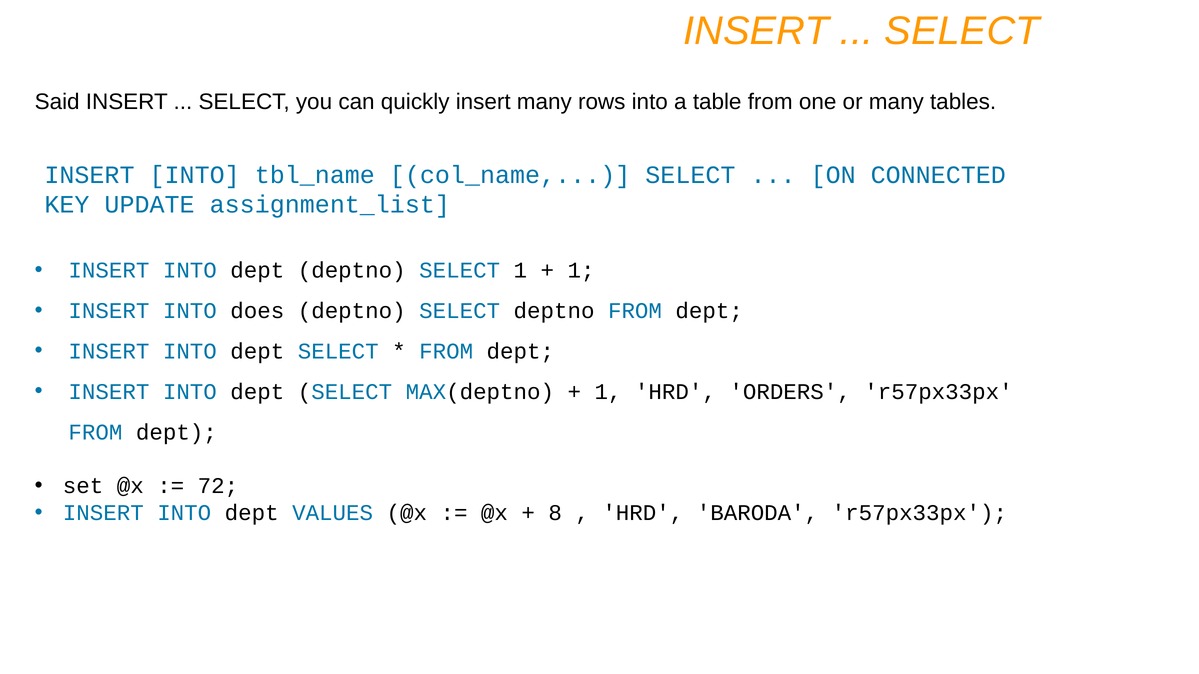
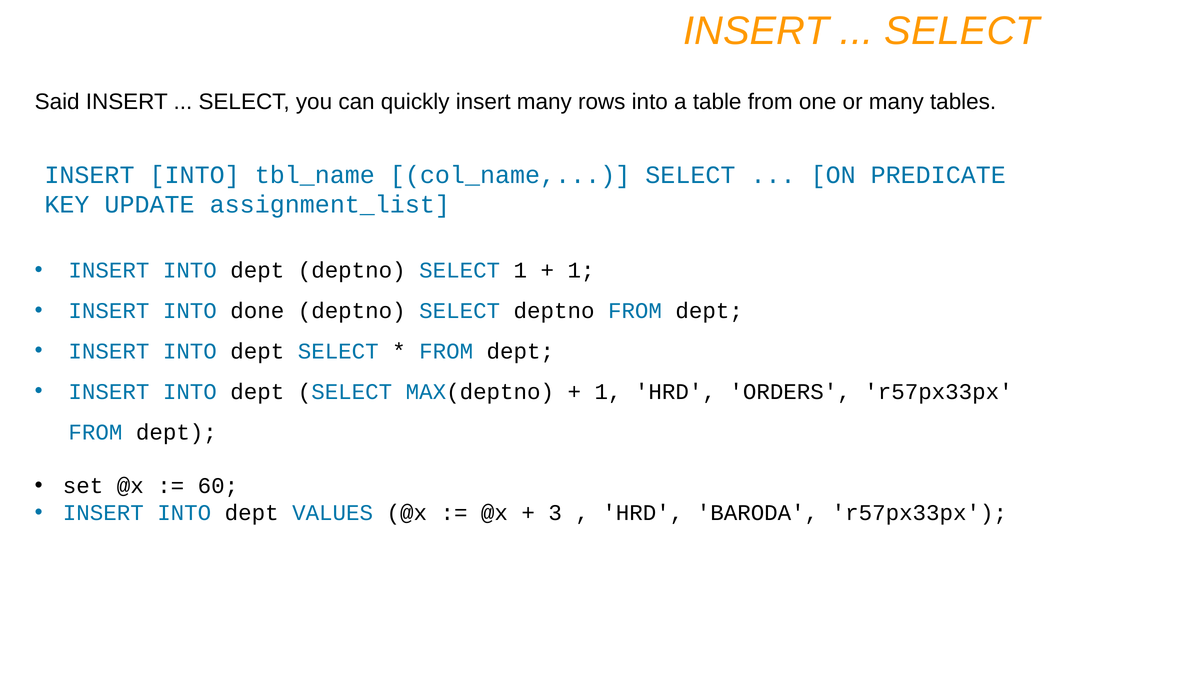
CONNECTED: CONNECTED -> PREDICATE
does: does -> done
72: 72 -> 60
8: 8 -> 3
